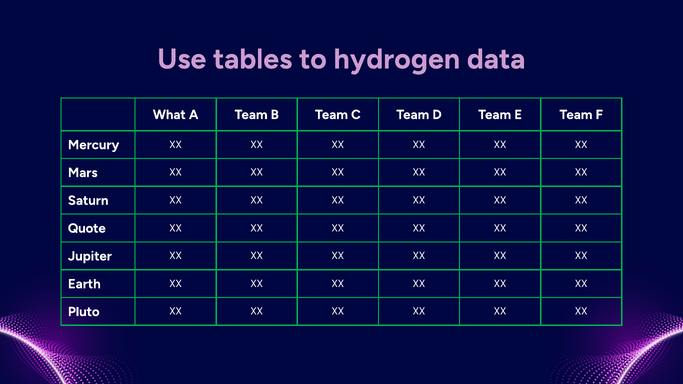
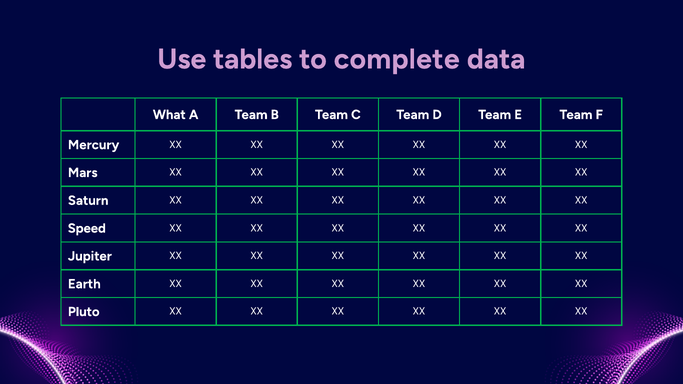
hydrogen: hydrogen -> complete
Quote: Quote -> Speed
